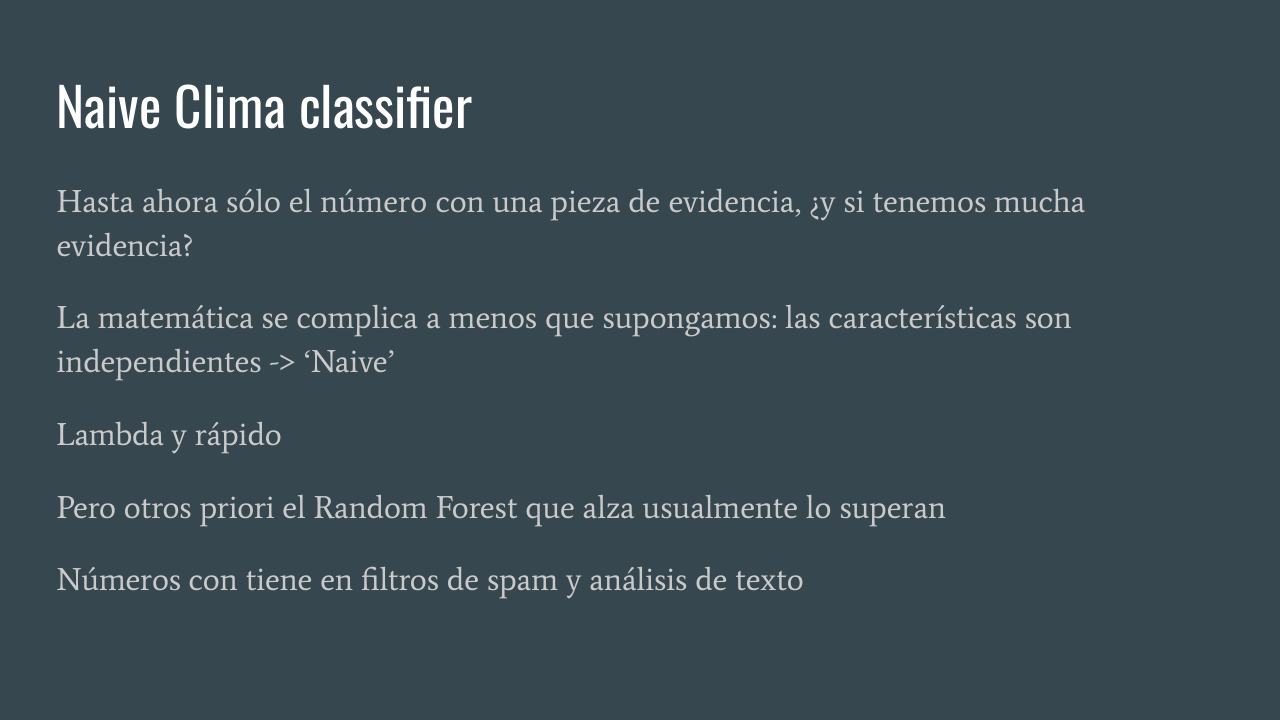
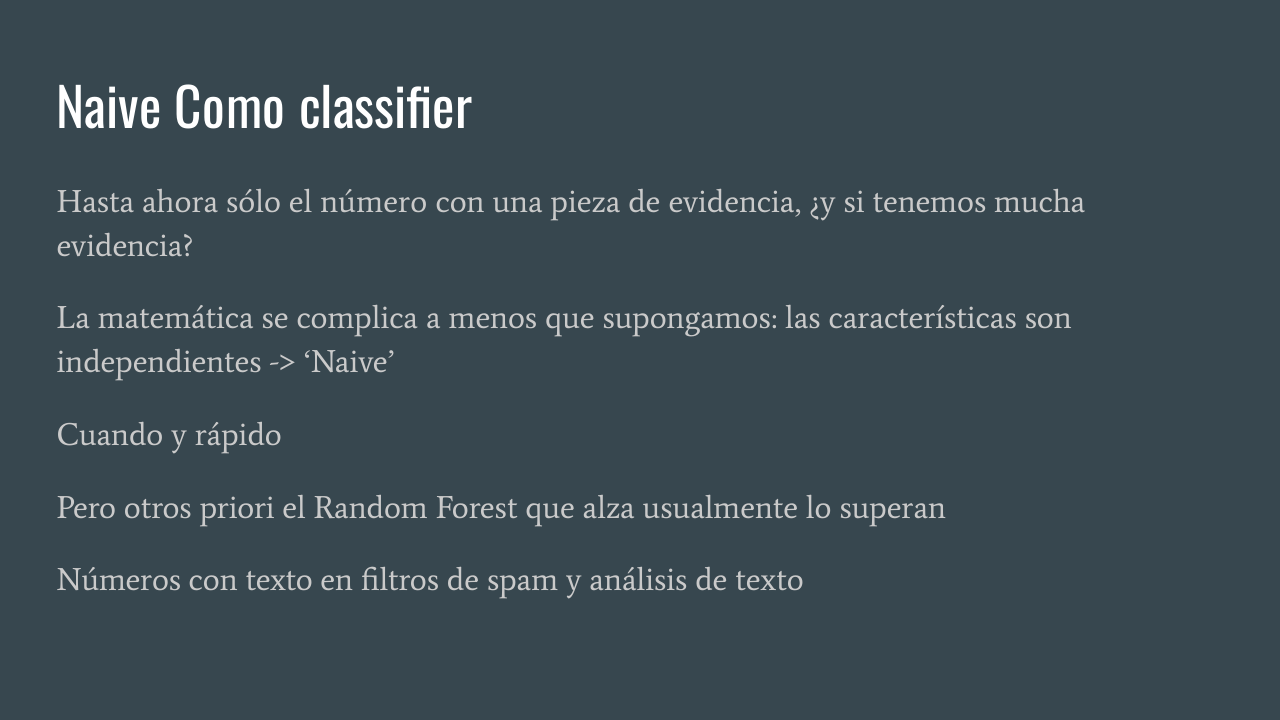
Clima: Clima -> Como
Lambda: Lambda -> Cuando
con tiene: tiene -> texto
